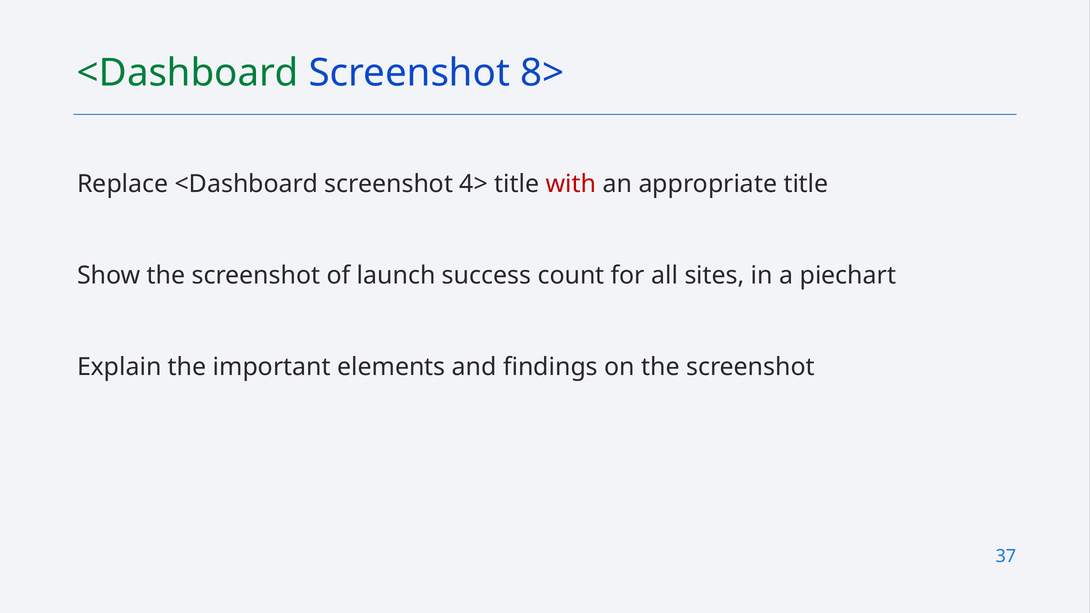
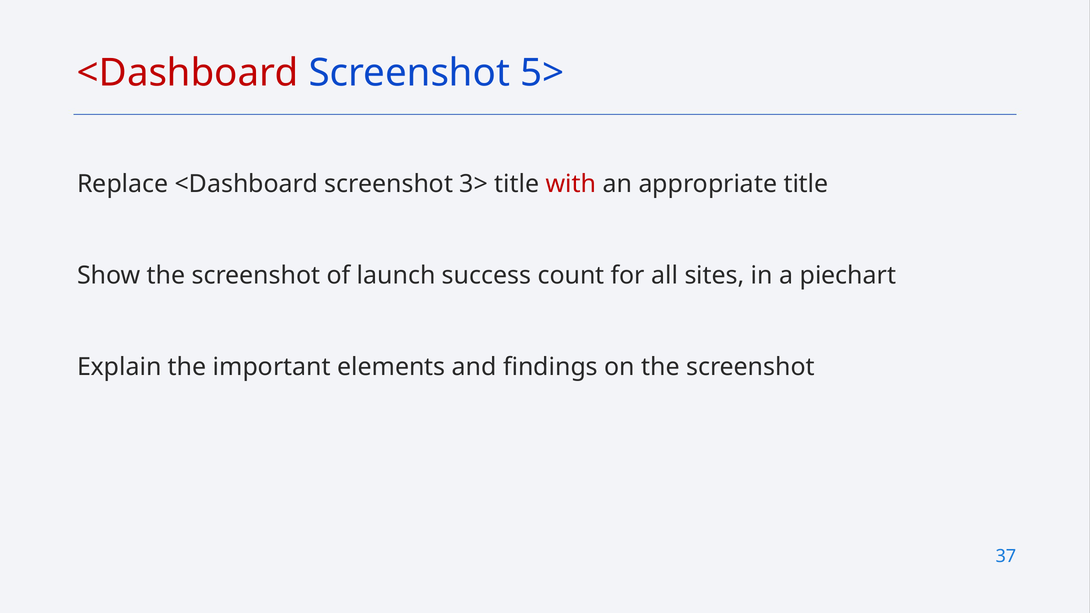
<Dashboard at (188, 73) colour: green -> red
8>: 8> -> 5>
4>: 4> -> 3>
